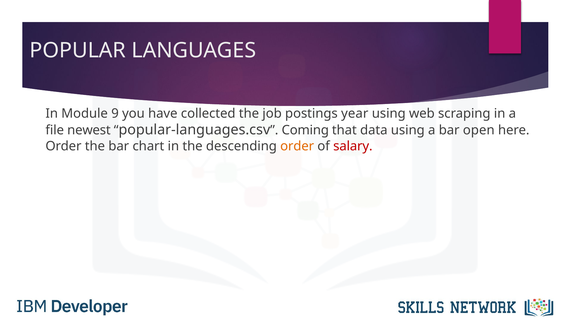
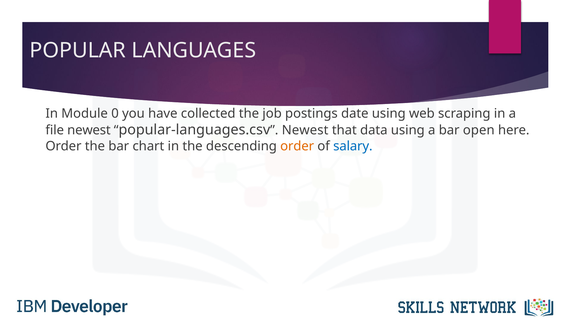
9: 9 -> 0
year: year -> date
popular-languages.csv Coming: Coming -> Newest
salary colour: red -> blue
